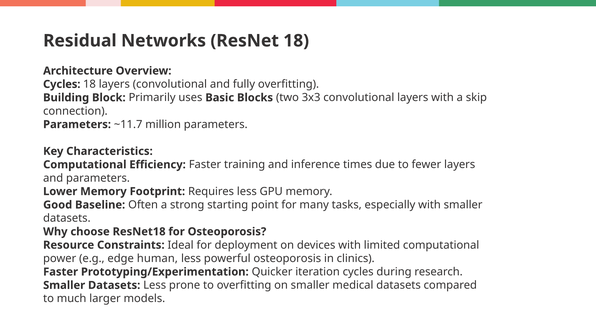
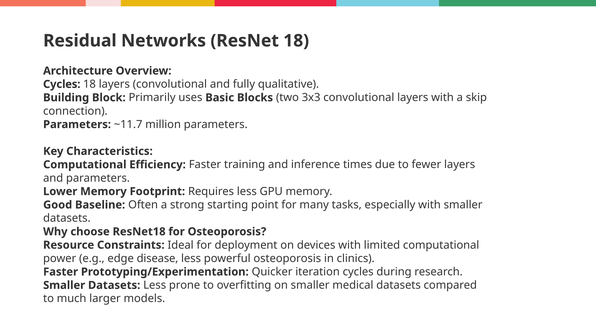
fully overfitting: overfitting -> qualitative
human: human -> disease
